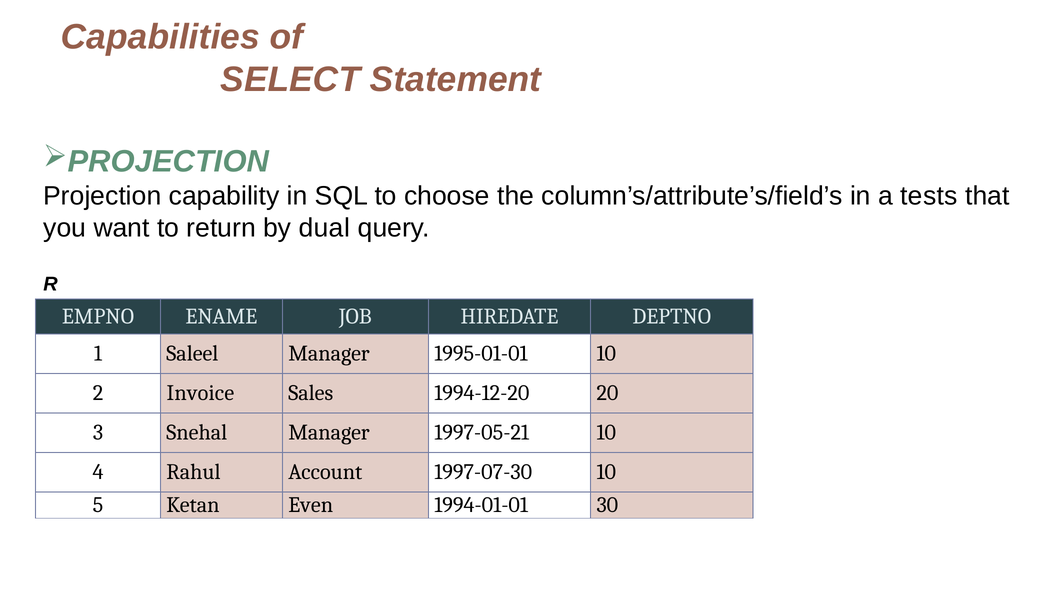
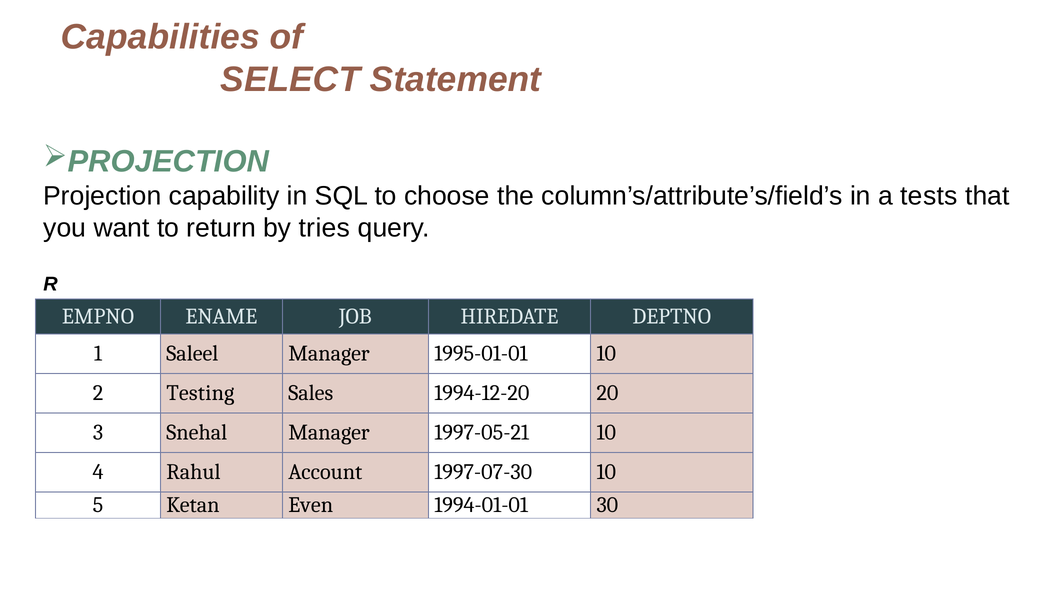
dual: dual -> tries
Invoice: Invoice -> Testing
